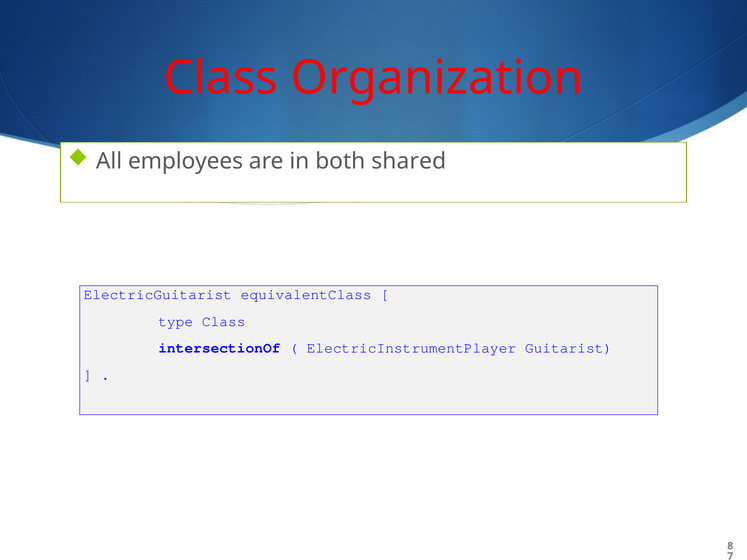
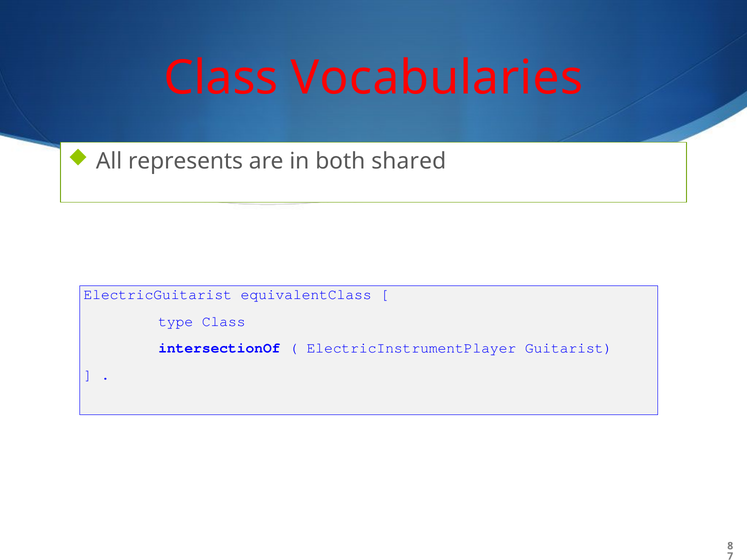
Organization: Organization -> Vocabularies
employees: employees -> represents
